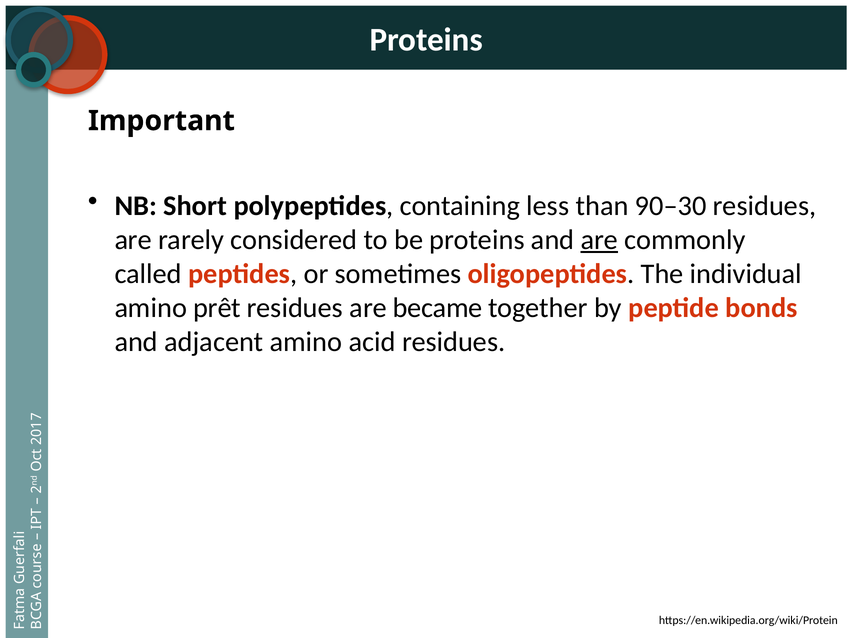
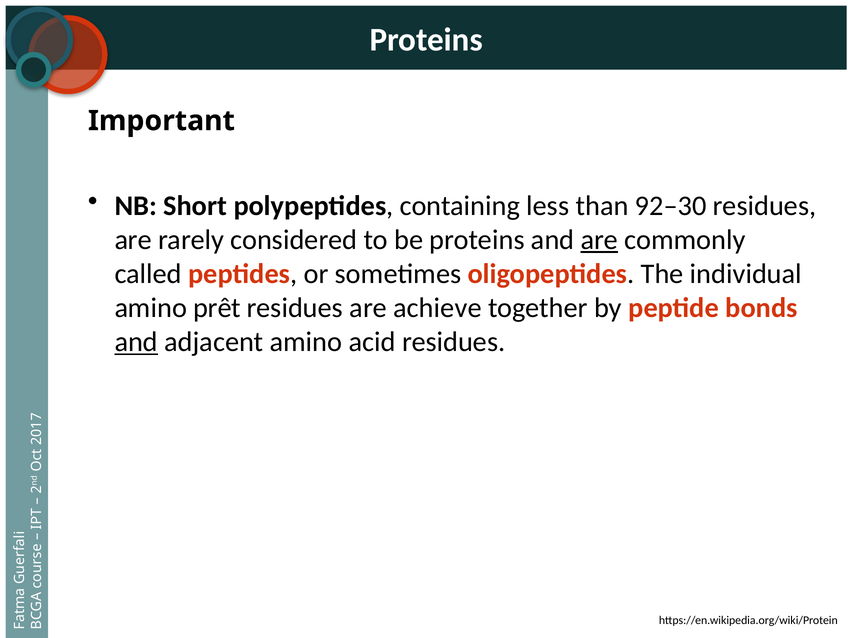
90–30: 90–30 -> 92–30
became: became -> achieve
and at (136, 342) underline: none -> present
